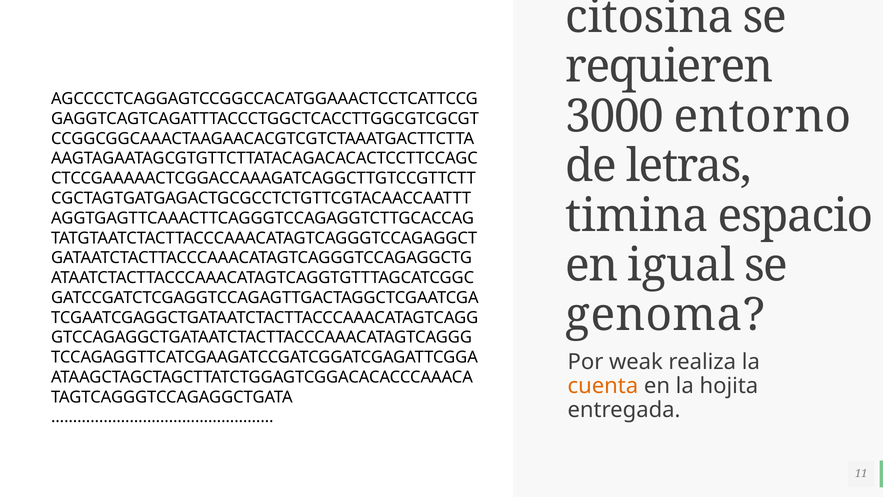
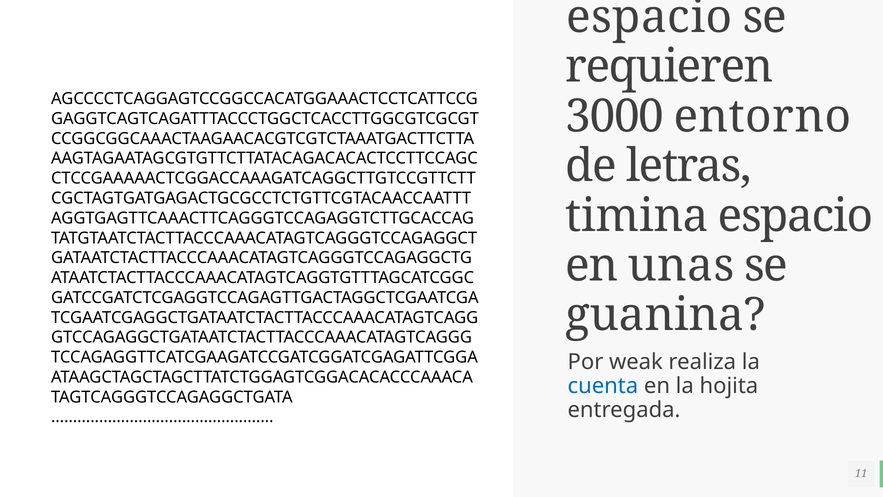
citosina at (650, 17): citosina -> espacio
igual: igual -> unas
genoma: genoma -> guanina
cuenta colour: orange -> blue
